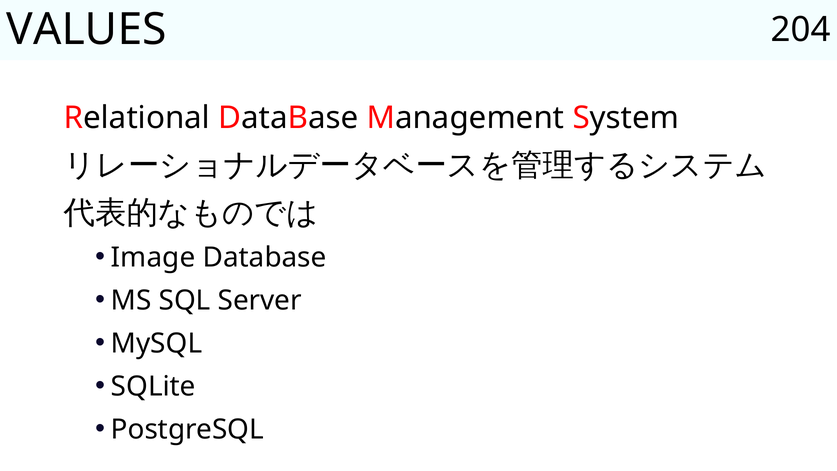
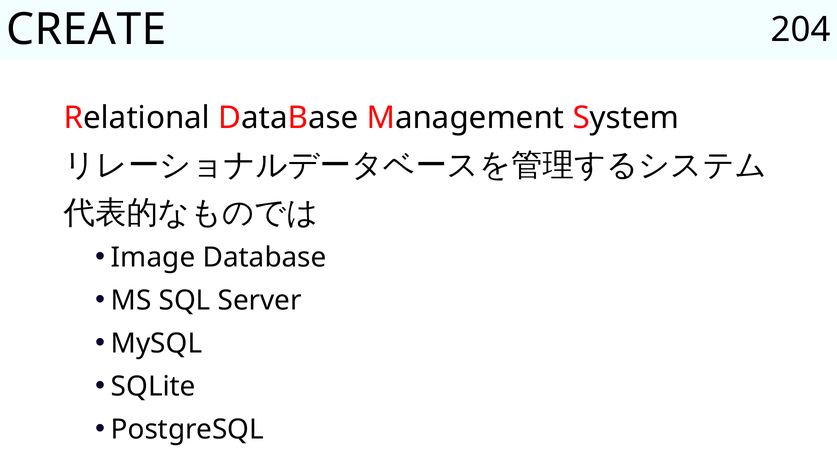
VALUES: VALUES -> CREATE
